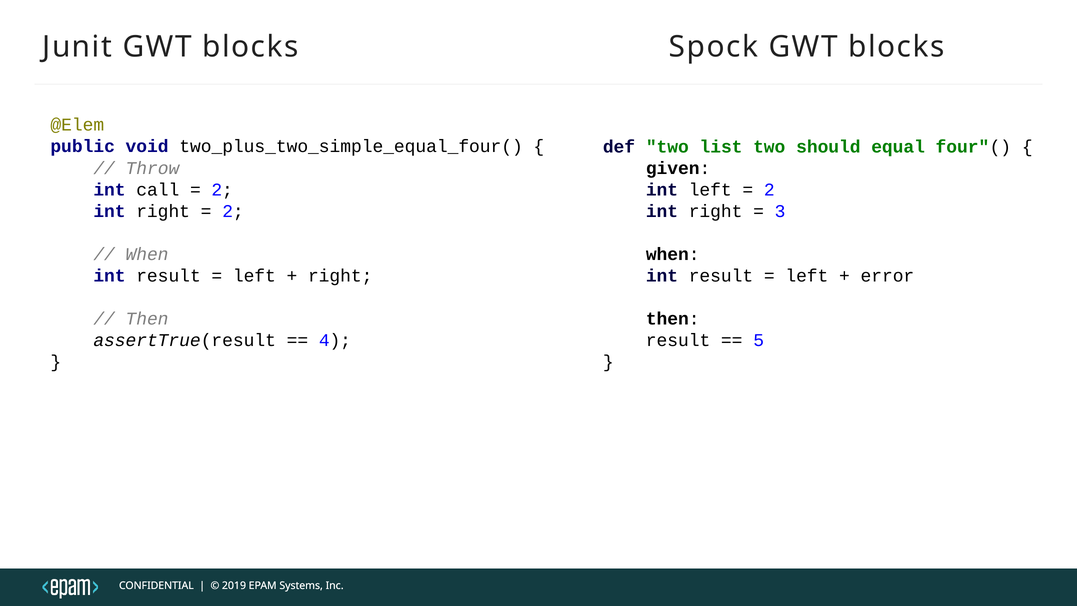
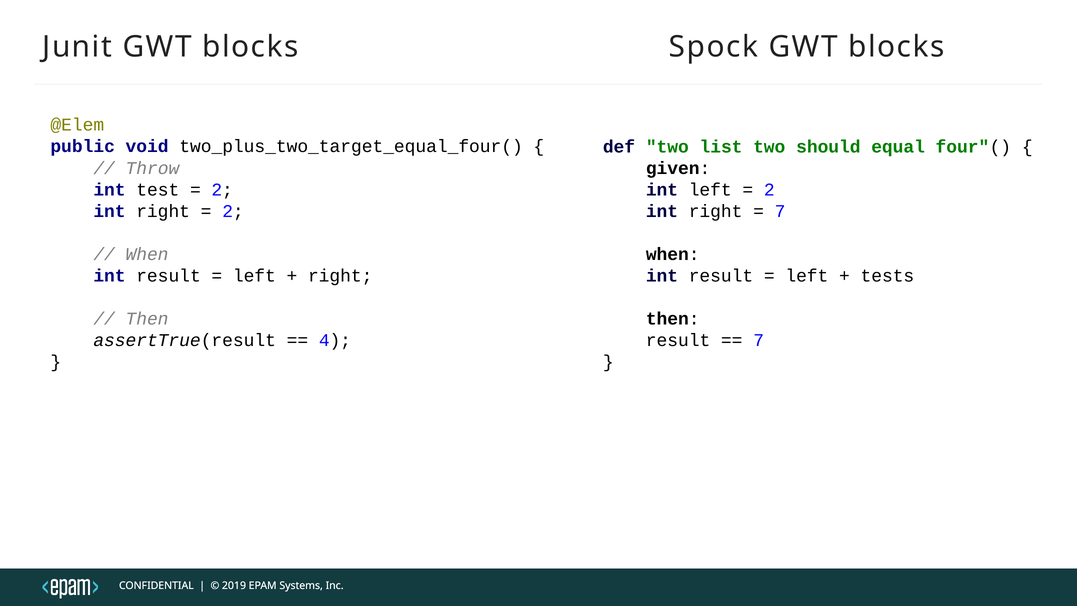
two_plus_two_simple_equal_four(: two_plus_two_simple_equal_four( -> two_plus_two_target_equal_four(
call: call -> test
3 at (780, 211): 3 -> 7
error: error -> tests
5 at (759, 340): 5 -> 7
